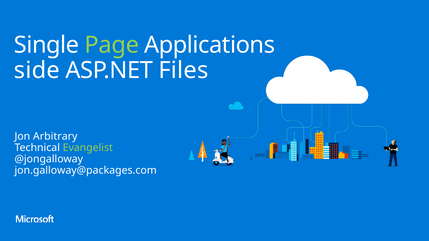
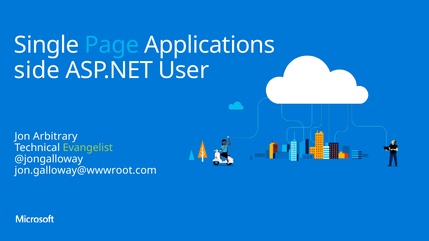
Page colour: light green -> light blue
Files: Files -> User
jon.galloway@packages.com: jon.galloway@packages.com -> jon.galloway@wwwroot.com
